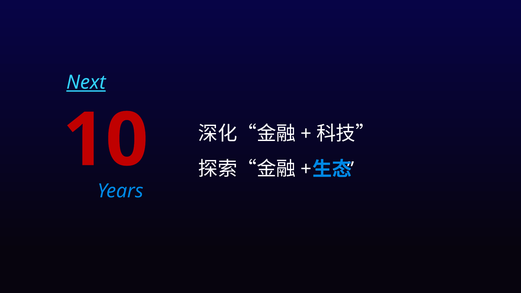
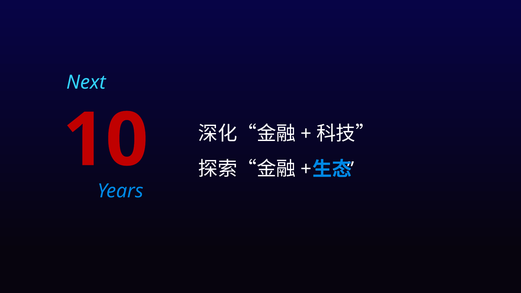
Next underline: present -> none
